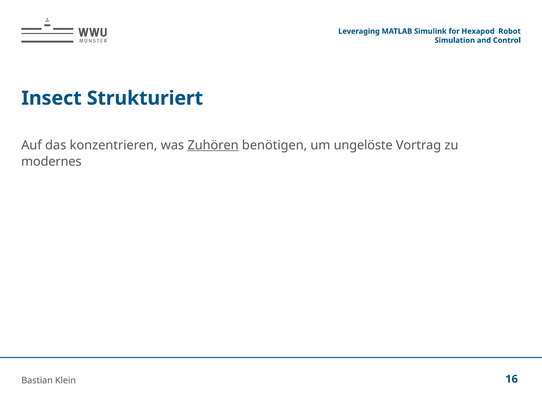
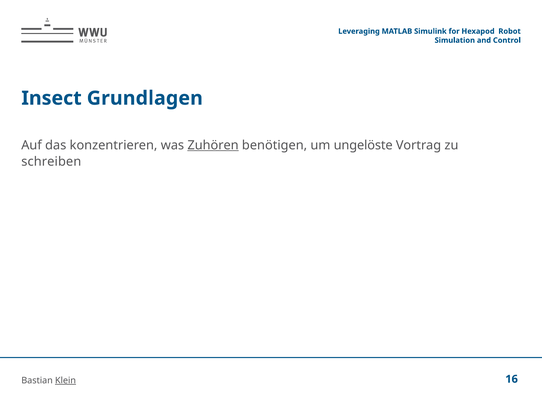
Strukturiert: Strukturiert -> Grundlagen
modernes: modernes -> schreiben
Klein underline: none -> present
